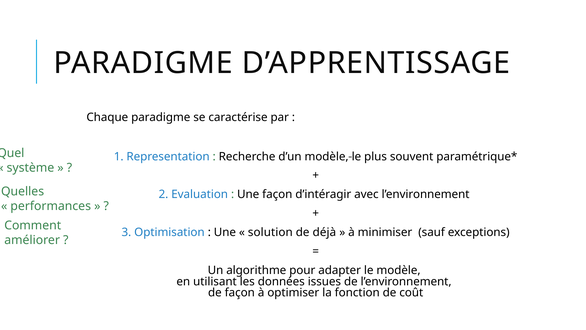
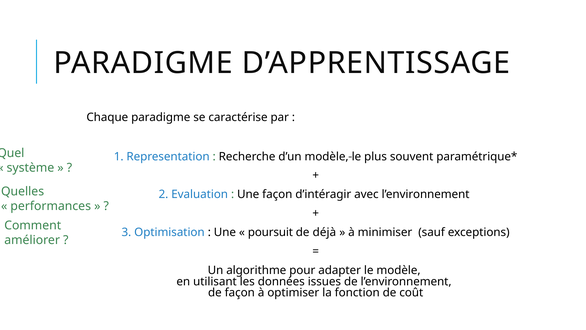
solution: solution -> poursuit
